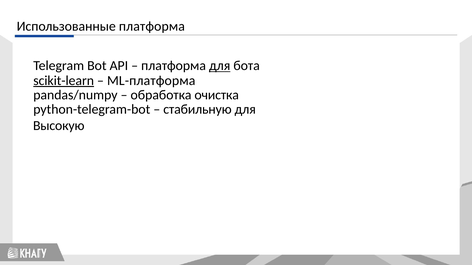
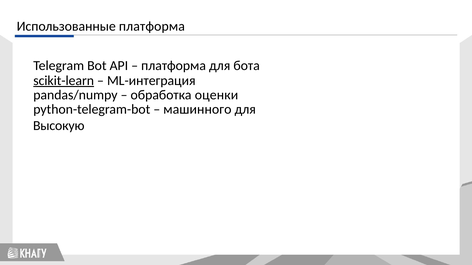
для at (220, 66) underline: present -> none
ML-платформа: ML-платформа -> ML-интеграция
очистка: очистка -> оценки
стабильную: стабильную -> машинного
